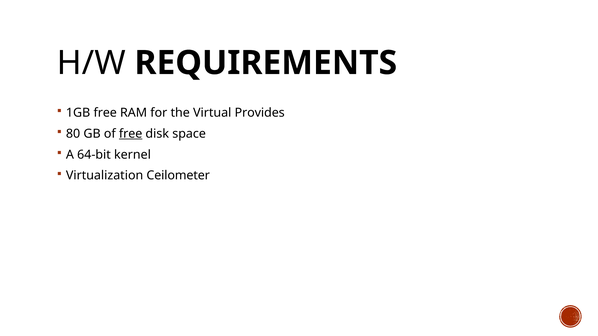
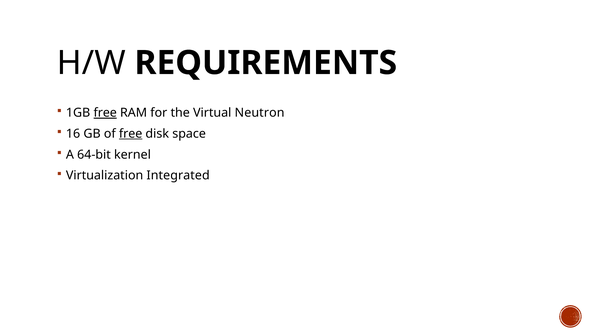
free at (105, 113) underline: none -> present
Provides: Provides -> Neutron
80: 80 -> 16
Ceilometer: Ceilometer -> Integrated
